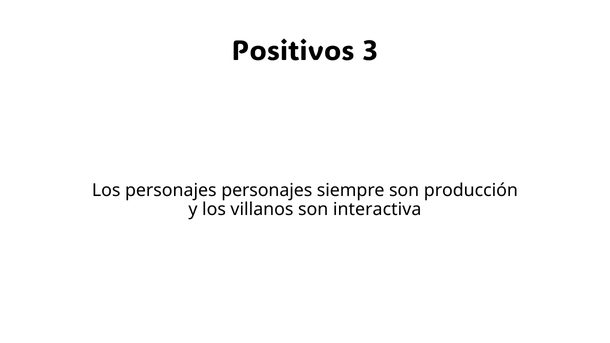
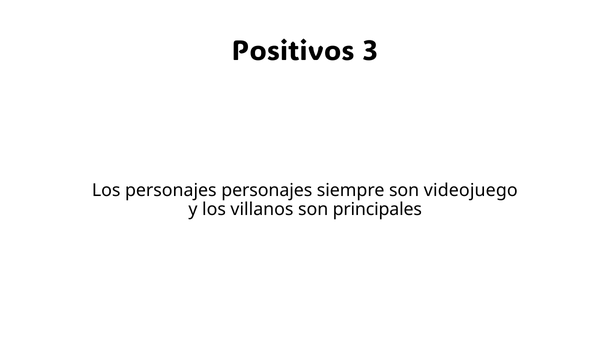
producción: producción -> videojuego
interactiva: interactiva -> principales
